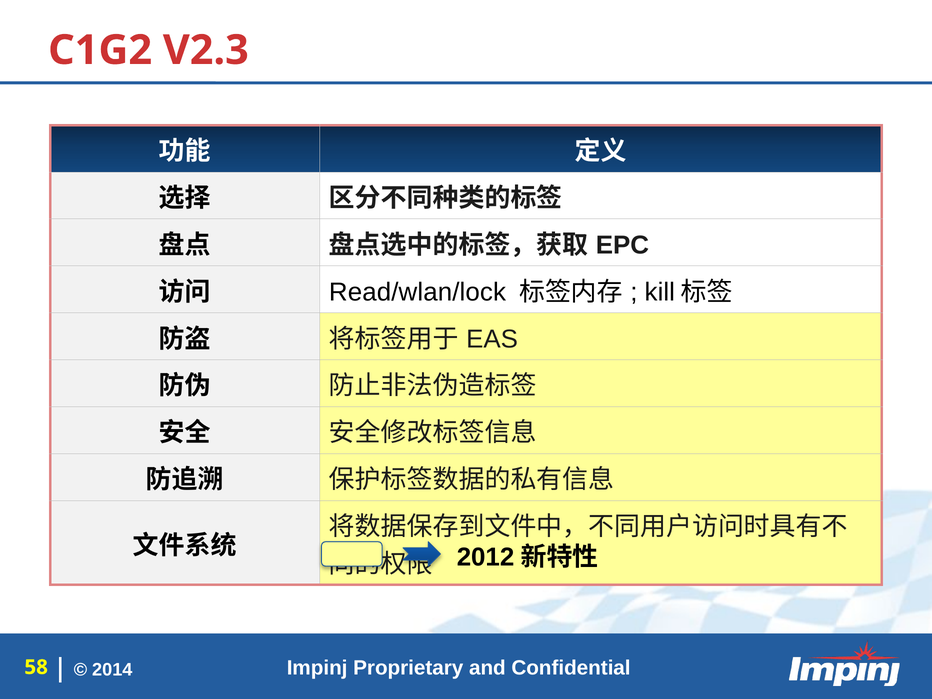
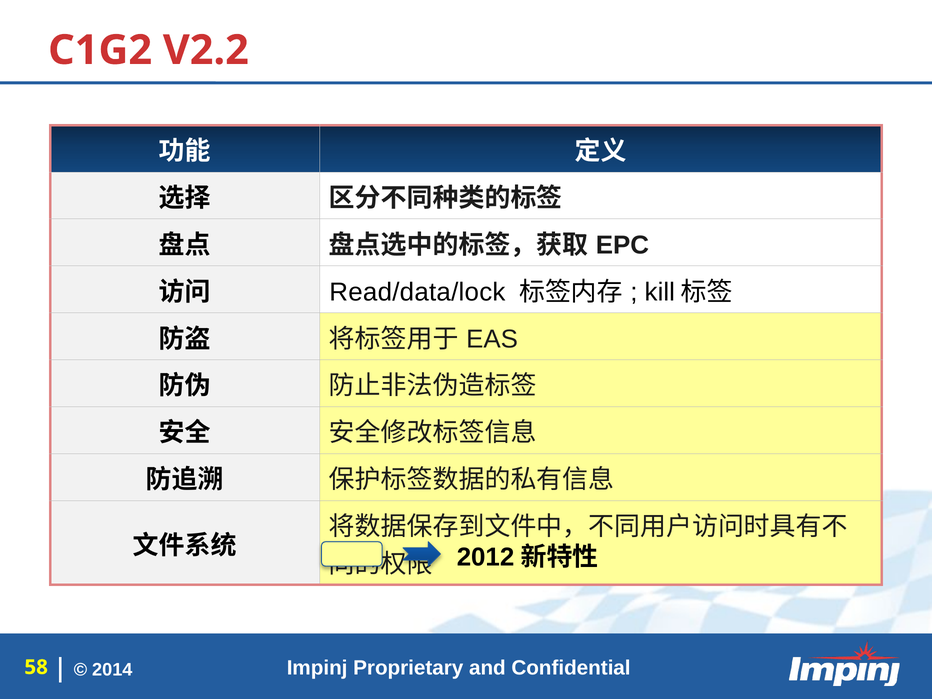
V2.3: V2.3 -> V2.2
Read/wlan/lock: Read/wlan/lock -> Read/data/lock
